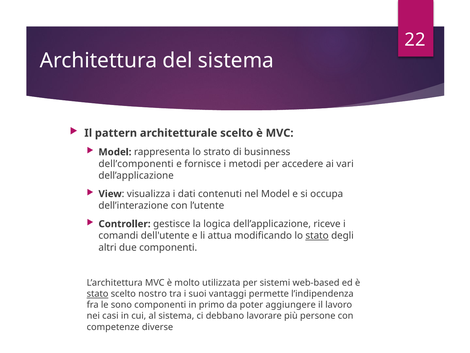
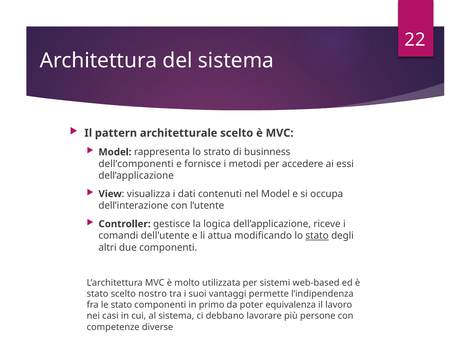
vari: vari -> essi
stato at (98, 294) underline: present -> none
le sono: sono -> stato
aggiungere: aggiungere -> equivalenza
